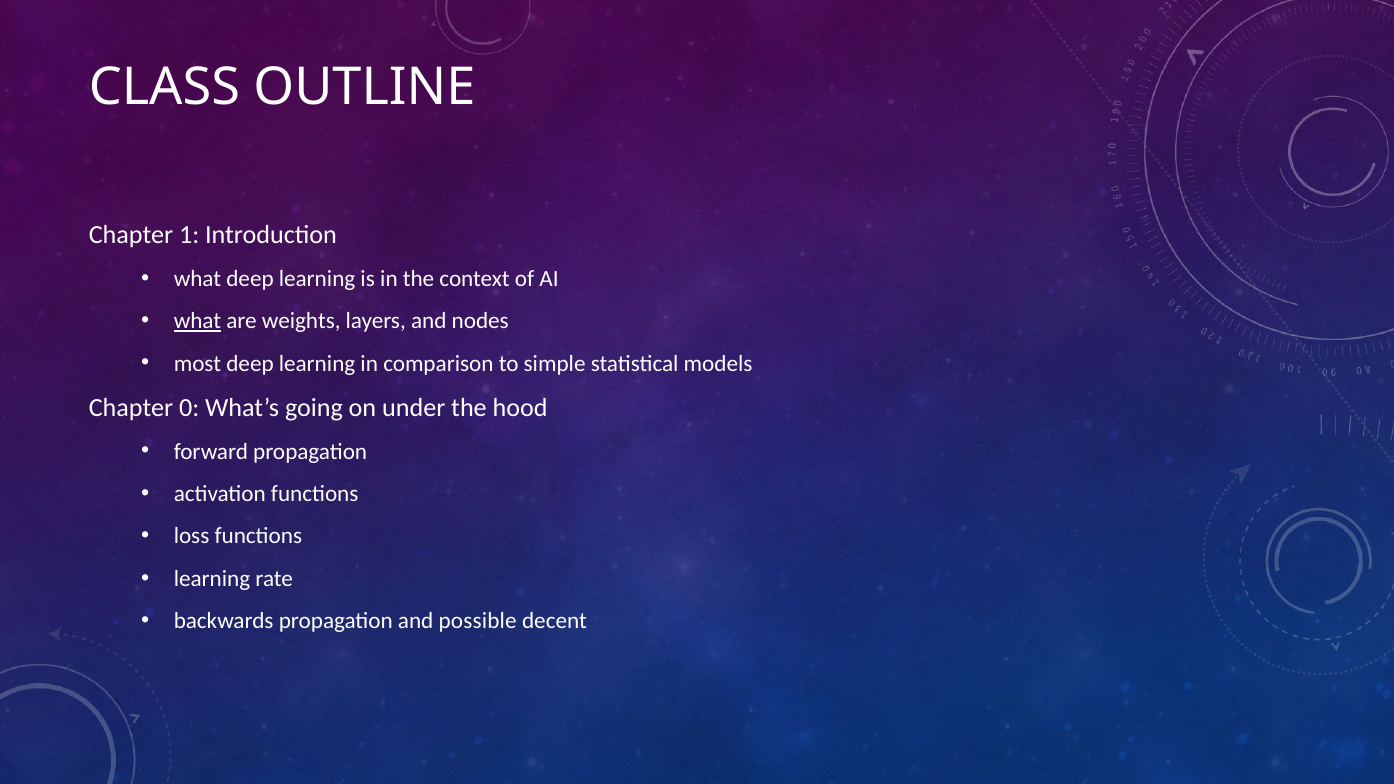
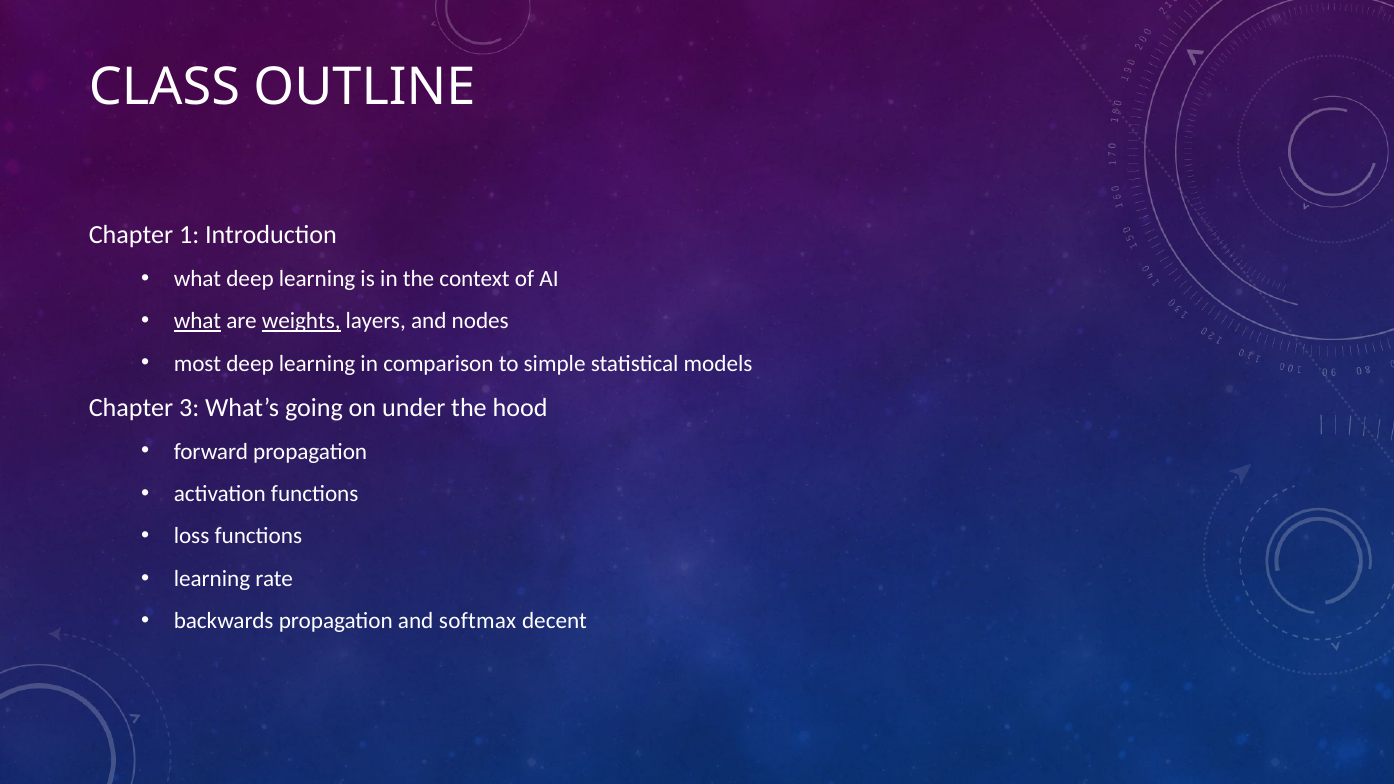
weights underline: none -> present
0: 0 -> 3
possible: possible -> softmax
